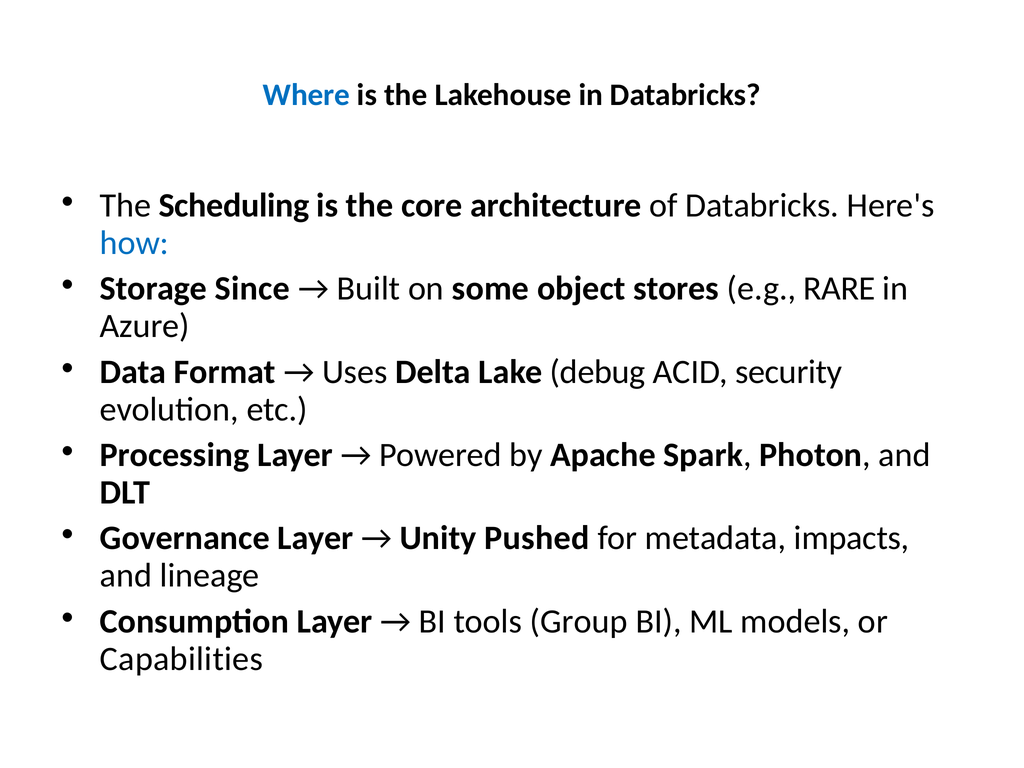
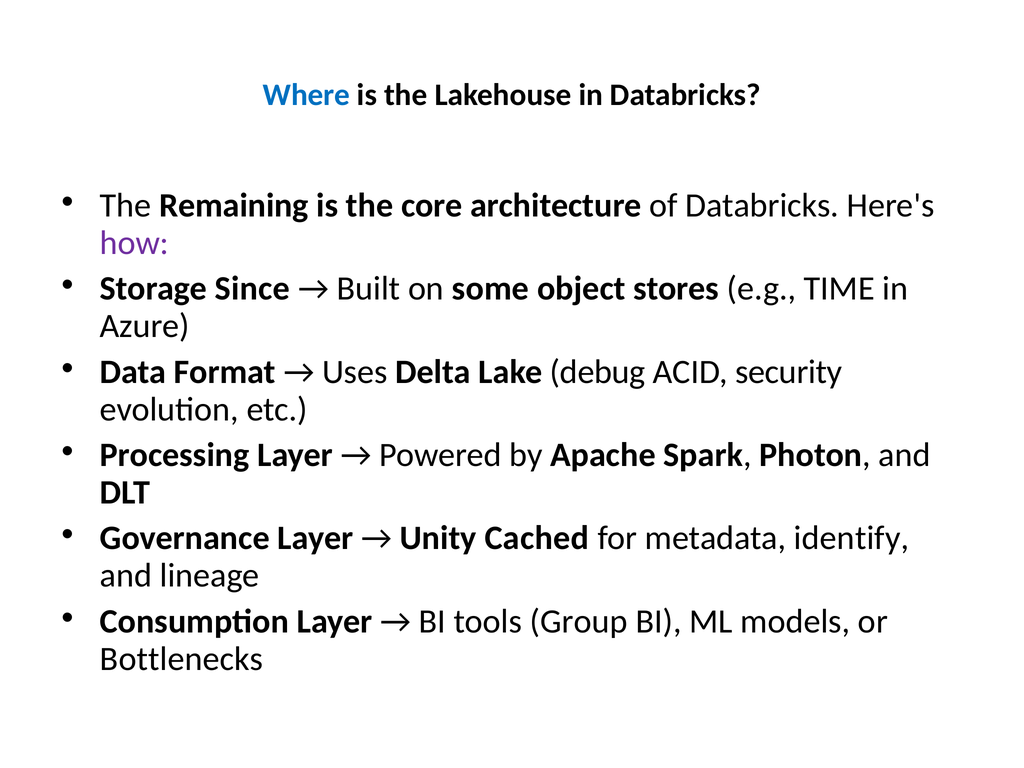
Scheduling: Scheduling -> Remaining
how colour: blue -> purple
RARE: RARE -> TIME
Pushed: Pushed -> Cached
impacts: impacts -> identify
Capabilities: Capabilities -> Bottlenecks
